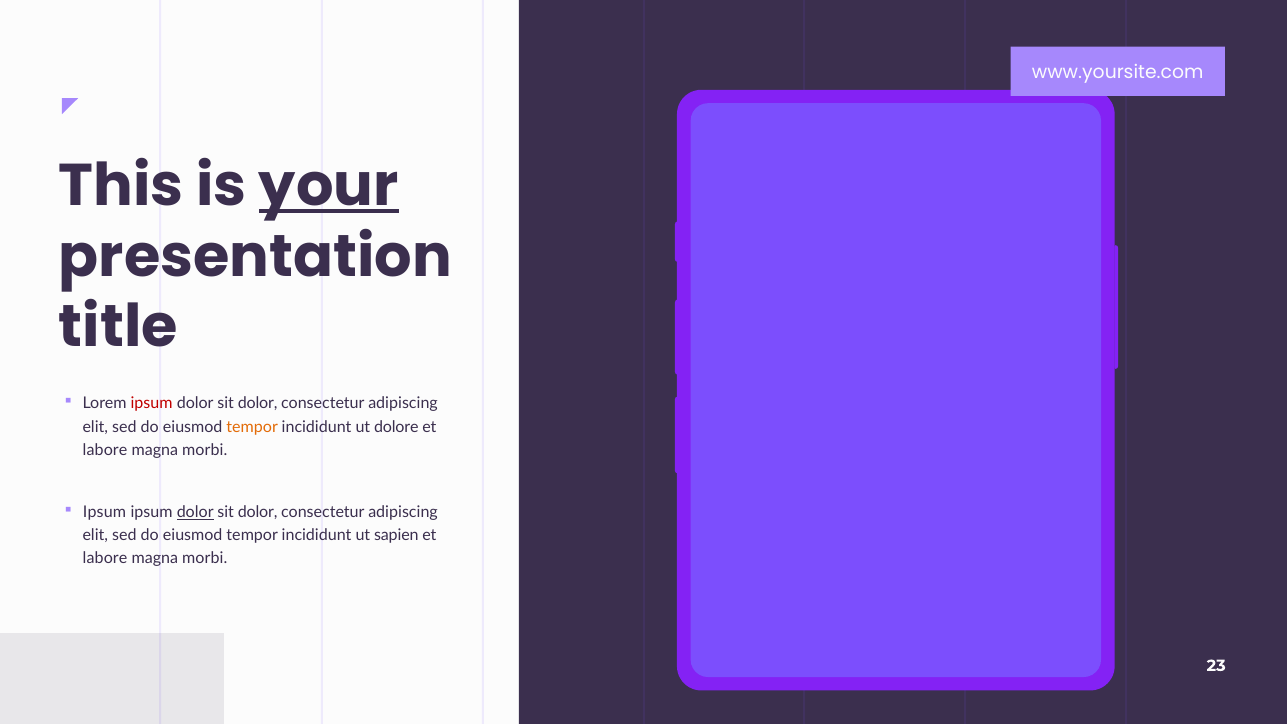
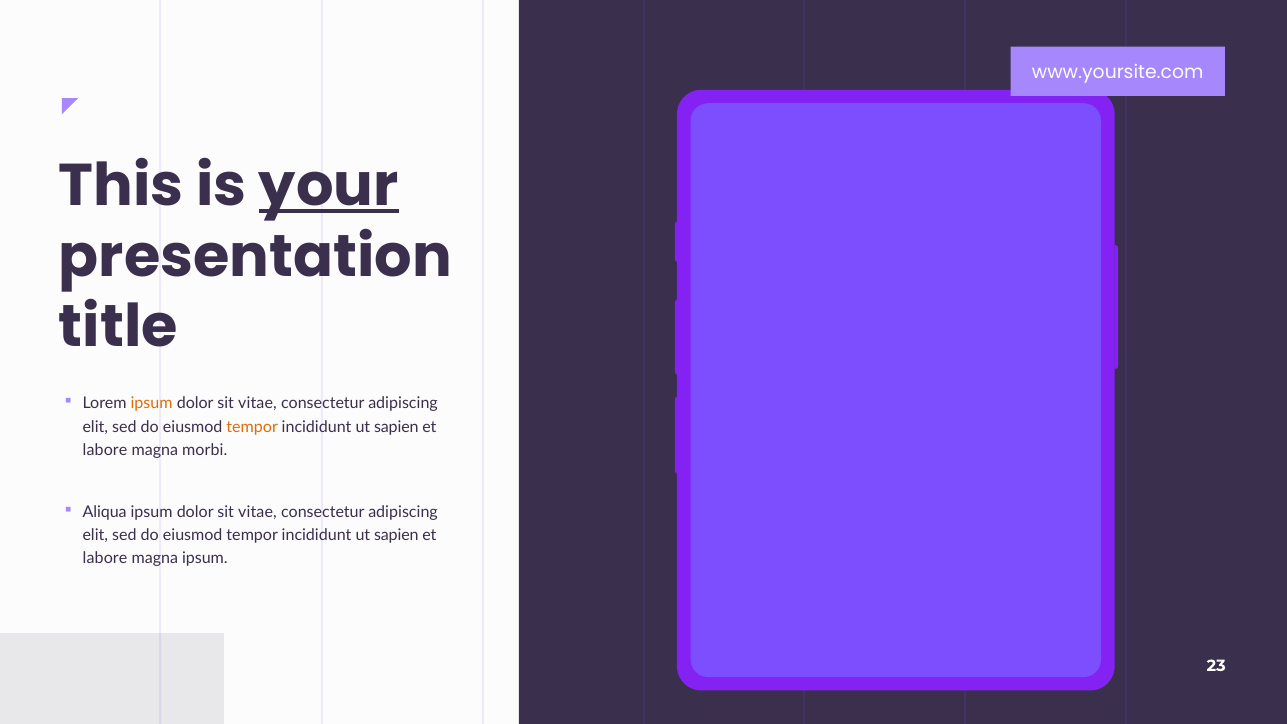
ipsum at (152, 404) colour: red -> orange
dolor at (258, 404): dolor -> vitae
dolore at (396, 427): dolore -> sapien
Ipsum at (104, 512): Ipsum -> Aliqua
dolor at (195, 512) underline: present -> none
dolor at (258, 512): dolor -> vitae
morbi at (205, 559): morbi -> ipsum
